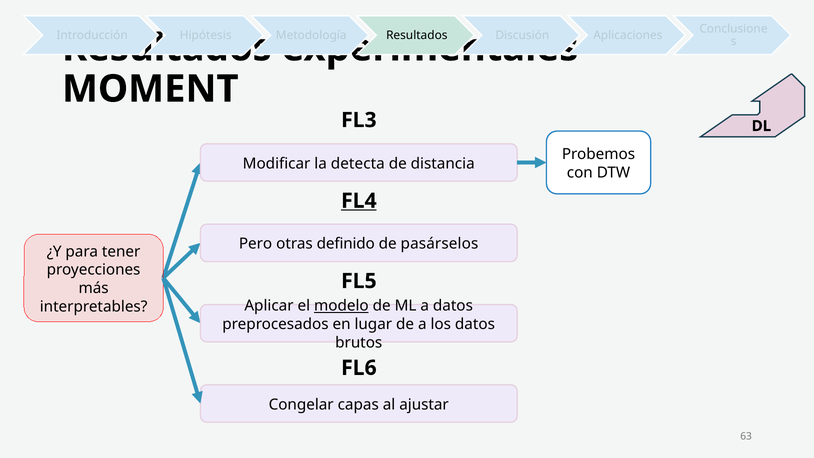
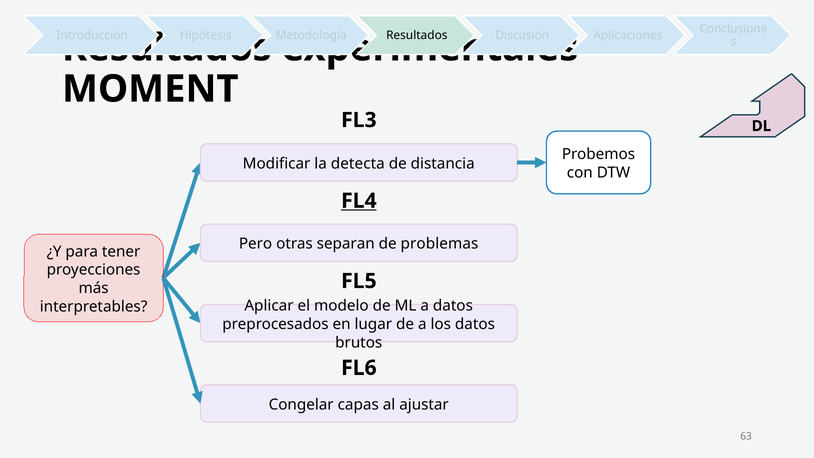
definido: definido -> separan
pasárselos: pasárselos -> problemas
modelo underline: present -> none
